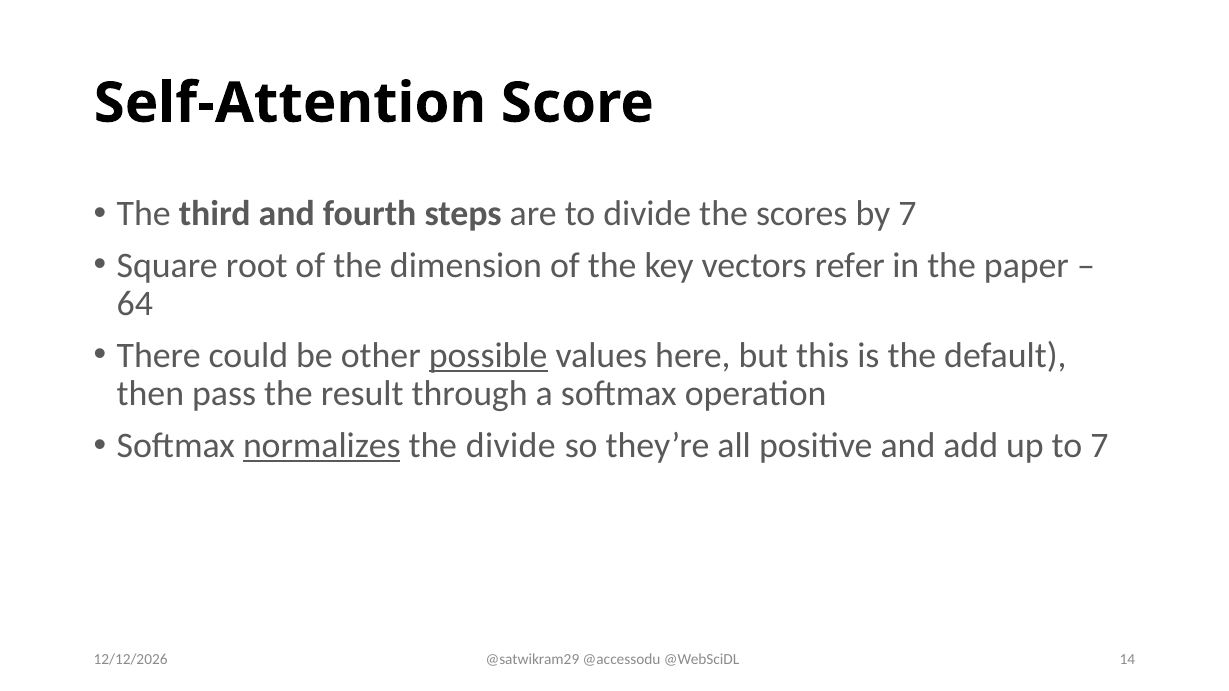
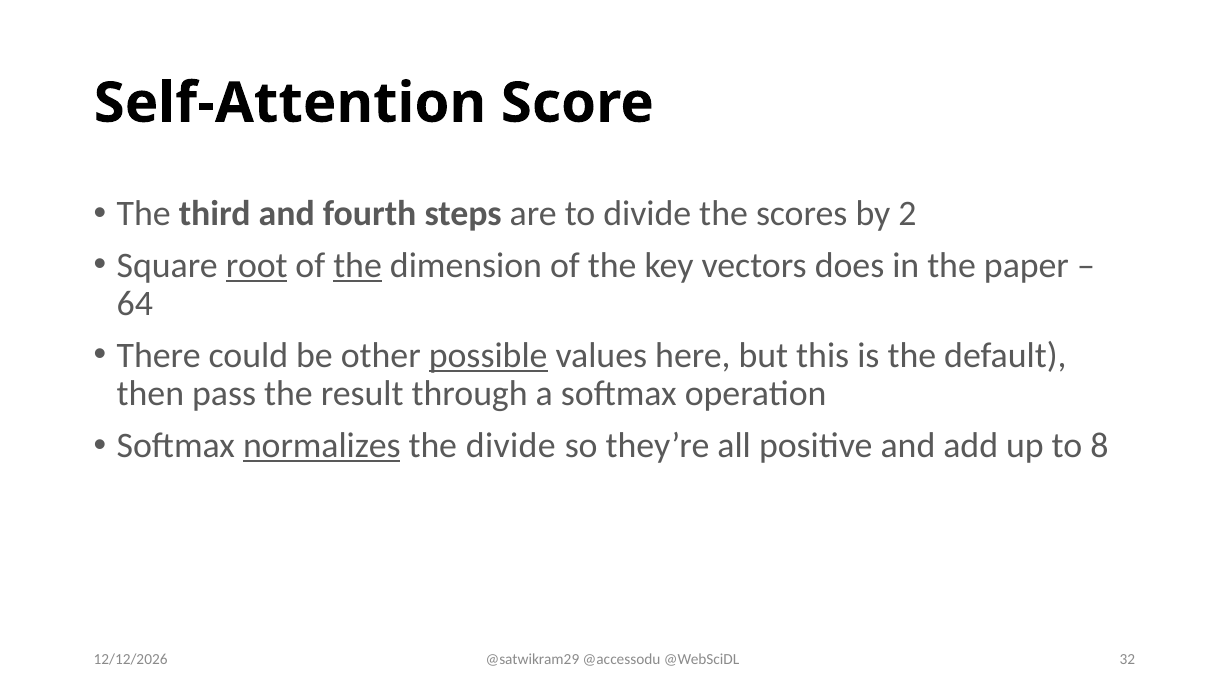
by 7: 7 -> 2
root underline: none -> present
the at (358, 265) underline: none -> present
refer: refer -> does
to 7: 7 -> 8
14: 14 -> 32
